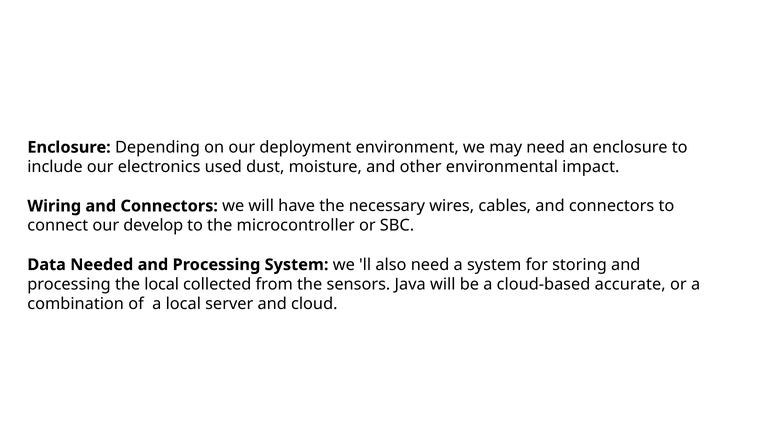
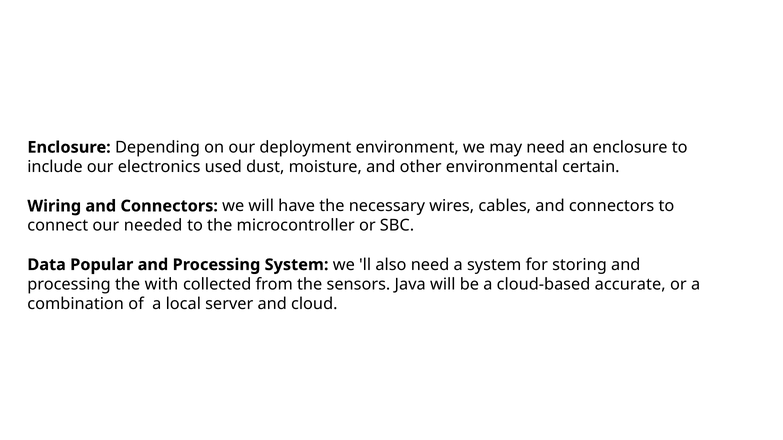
impact: impact -> certain
develop: develop -> needed
Needed: Needed -> Popular
the local: local -> with
